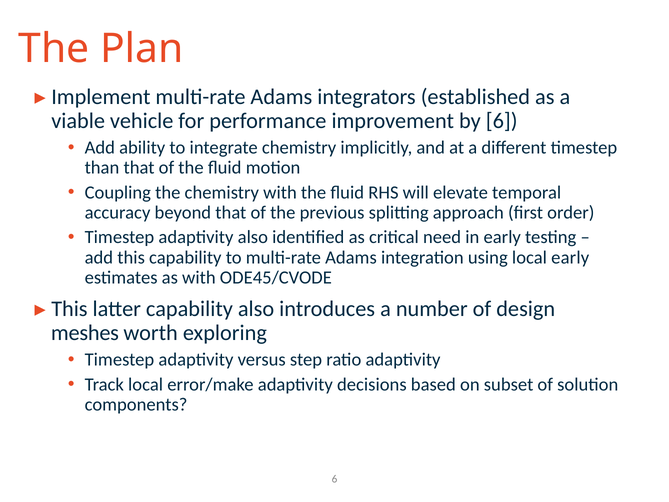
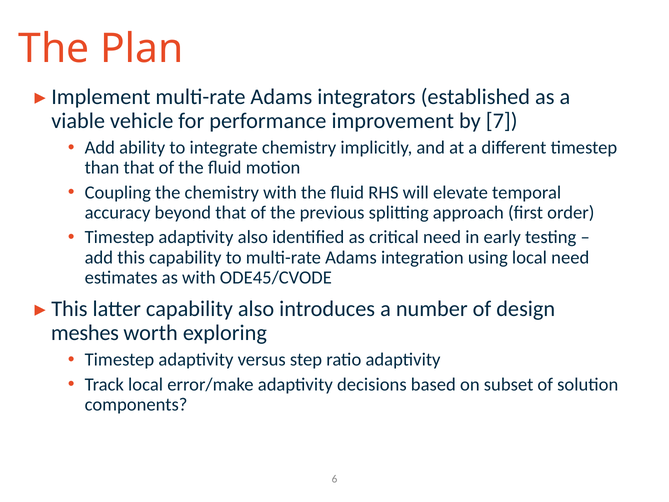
by 6: 6 -> 7
local early: early -> need
